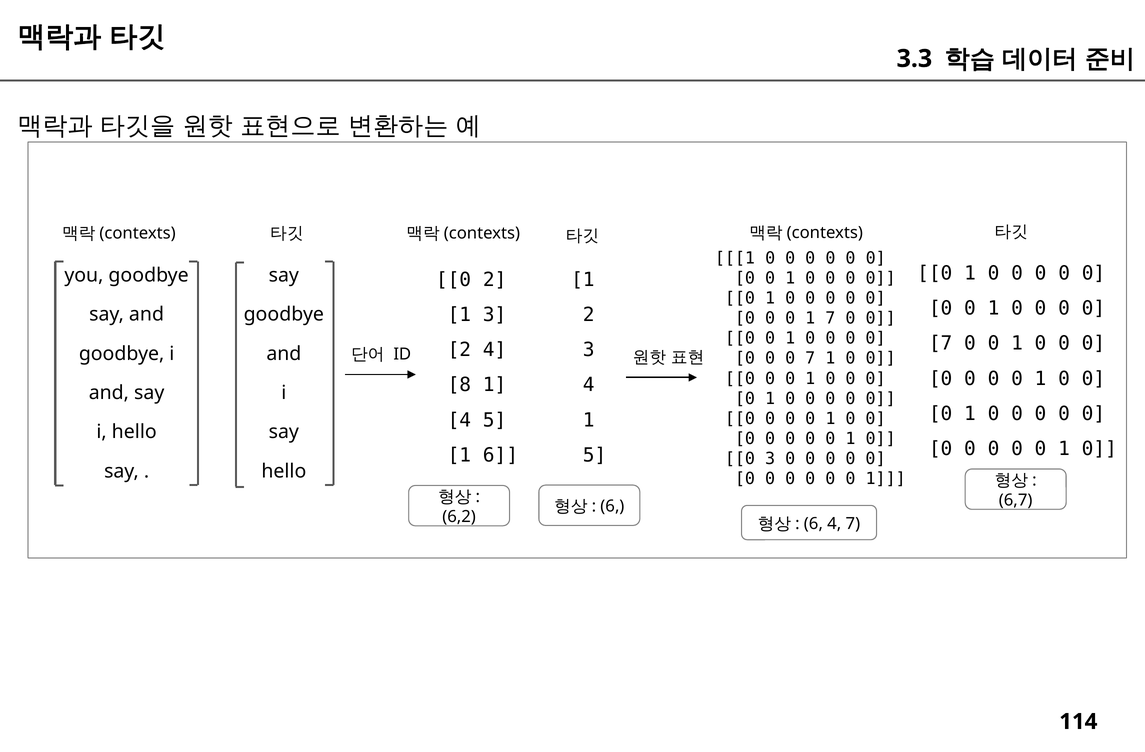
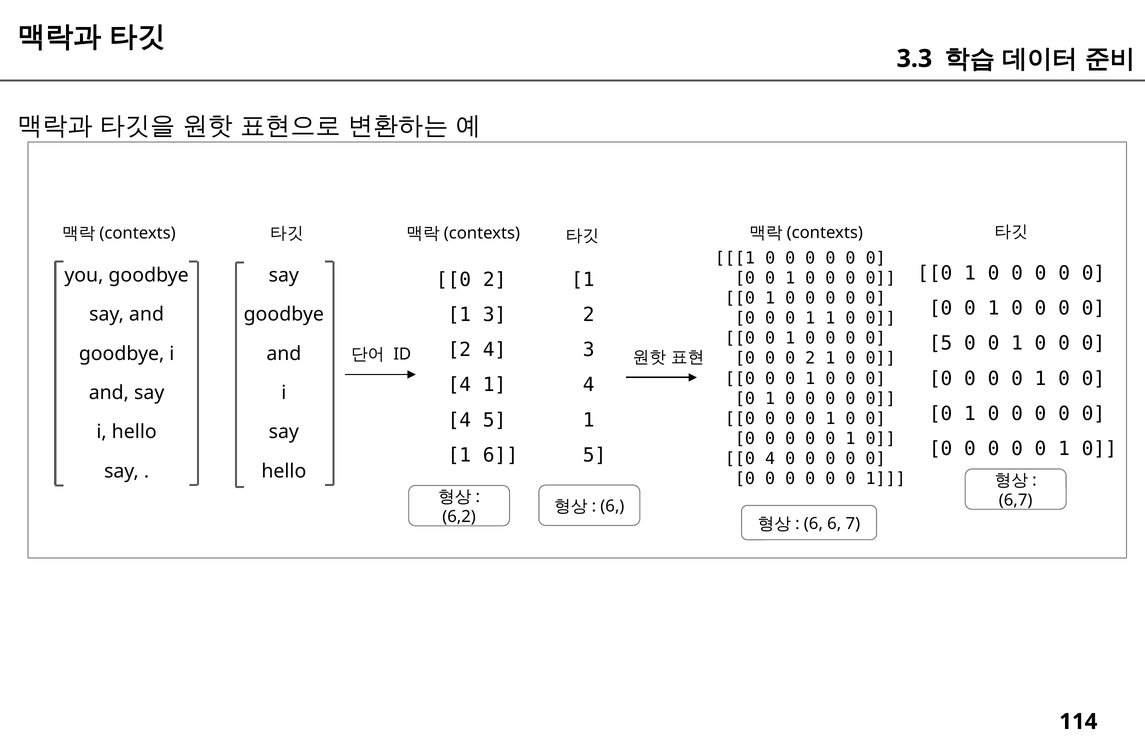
1 7: 7 -> 1
7 at (941, 344): 7 -> 5
7 at (810, 358): 7 -> 2
8 at (459, 385): 8 -> 4
0 3: 3 -> 4
6 4: 4 -> 6
